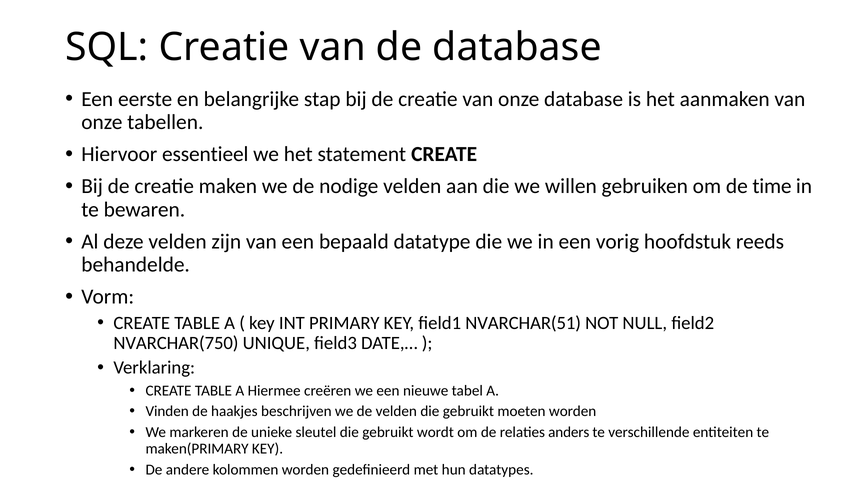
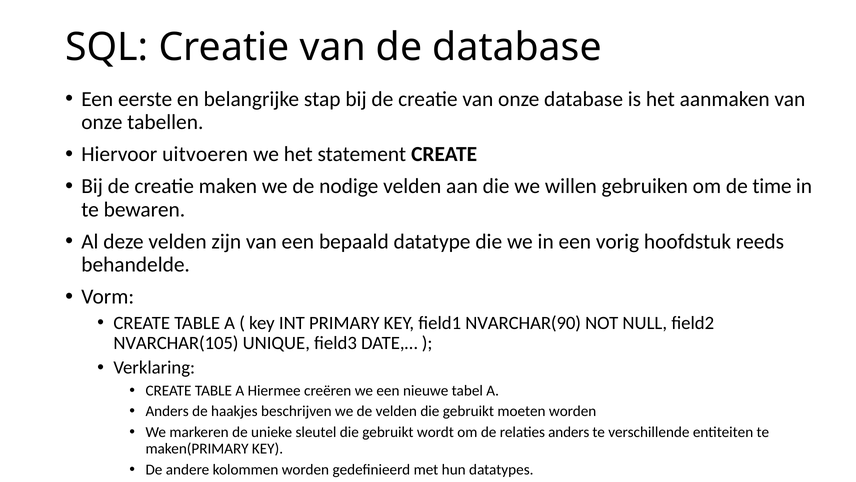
essentieel: essentieel -> uitvoeren
NVARCHAR(51: NVARCHAR(51 -> NVARCHAR(90
NVARCHAR(750: NVARCHAR(750 -> NVARCHAR(105
Vinden at (167, 411): Vinden -> Anders
